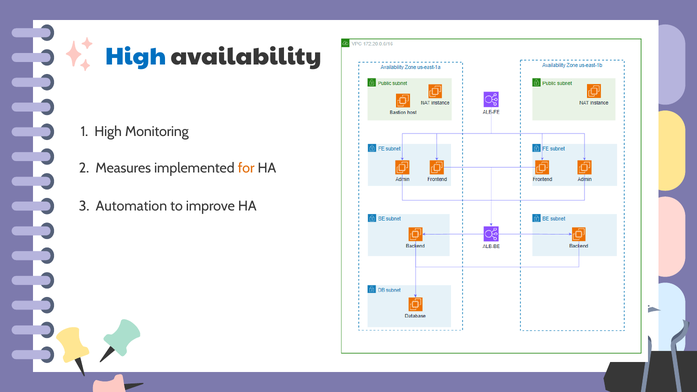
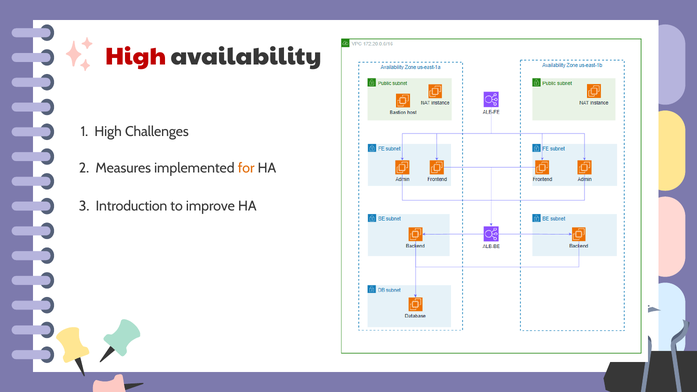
High at (136, 57) colour: blue -> red
Monitoring: Monitoring -> Challenges
Automation: Automation -> Introduction
